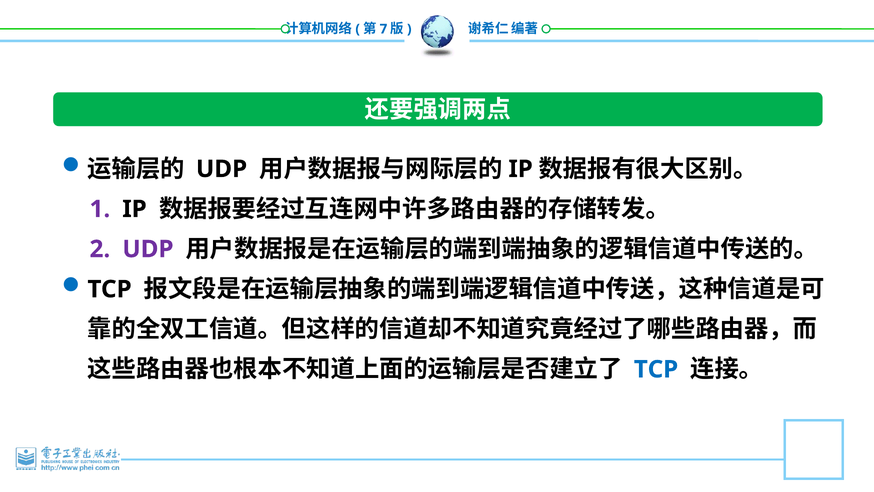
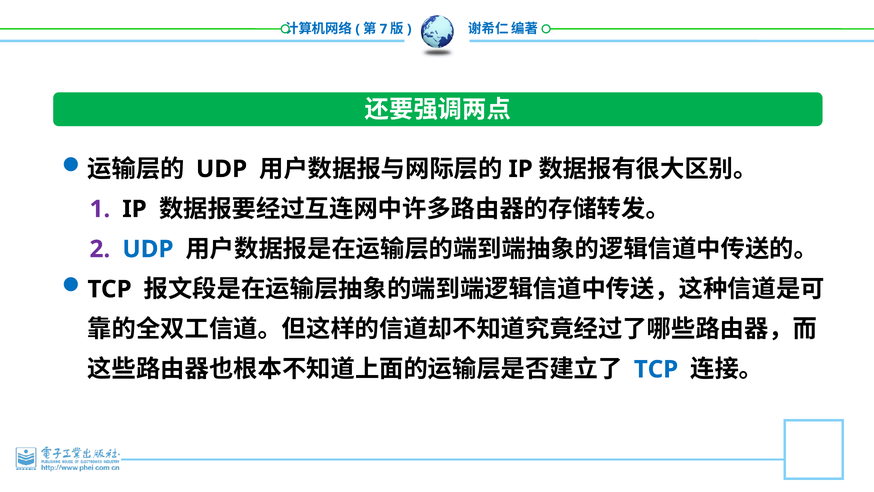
UDP at (148, 249) colour: purple -> blue
